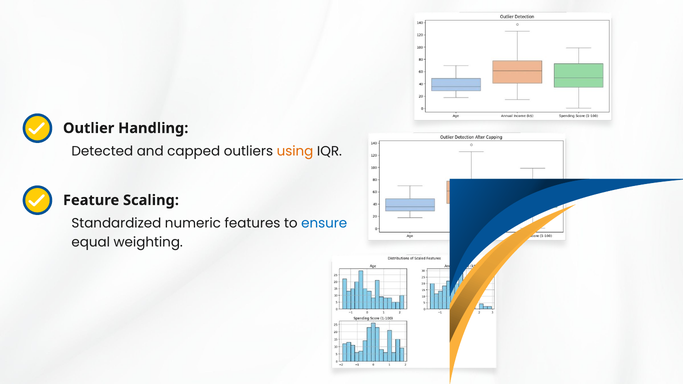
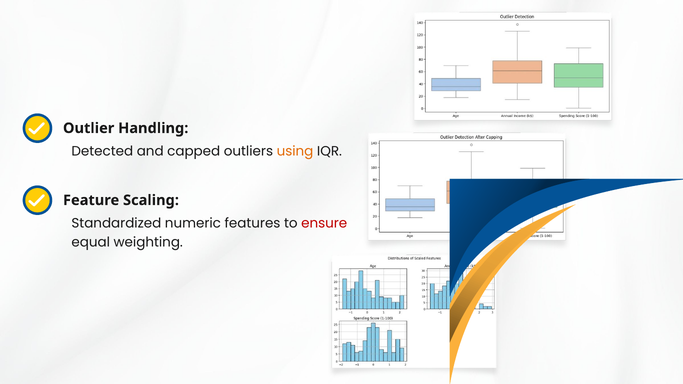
ensure colour: blue -> red
